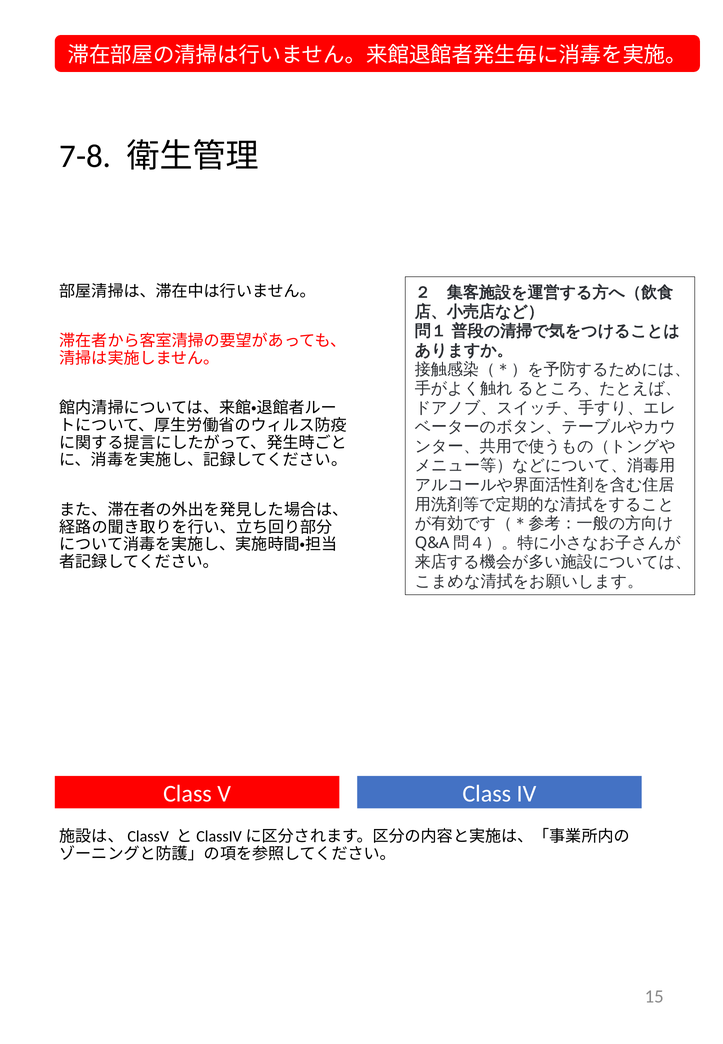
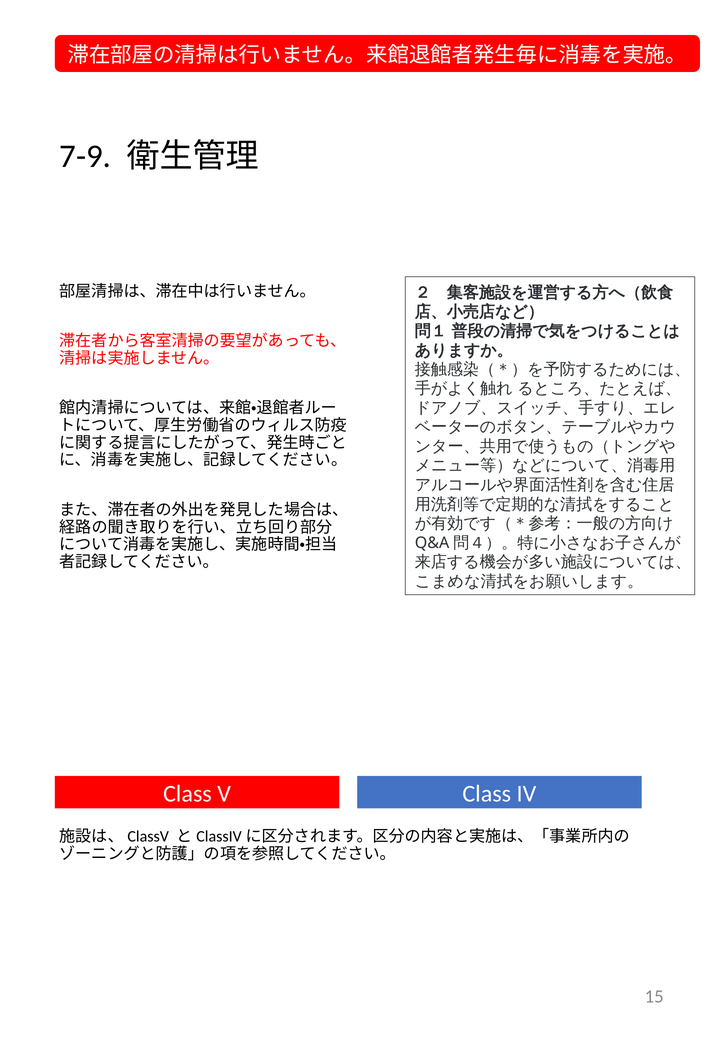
7-8: 7-8 -> 7-9
